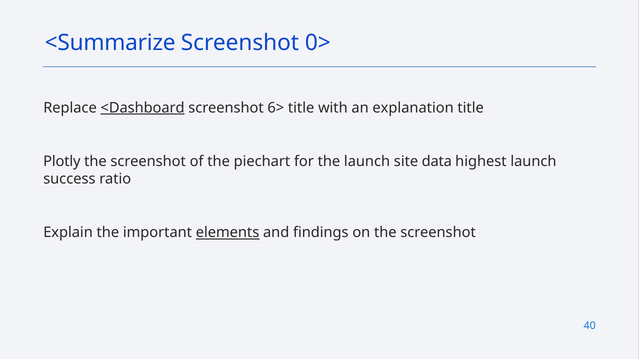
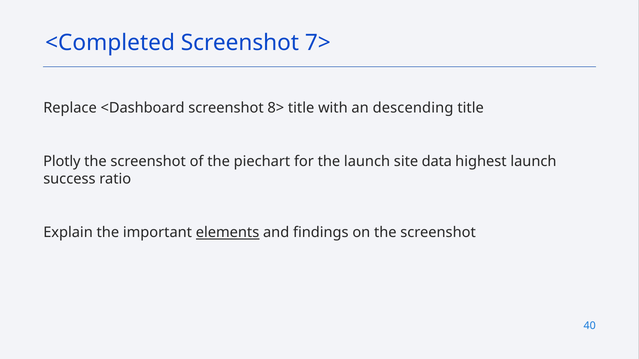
<Summarize: <Summarize -> <Completed
0>: 0> -> 7>
<Dashboard underline: present -> none
6>: 6> -> 8>
explanation: explanation -> descending
